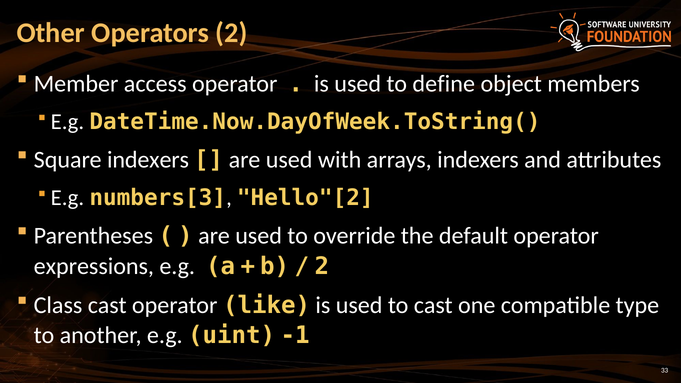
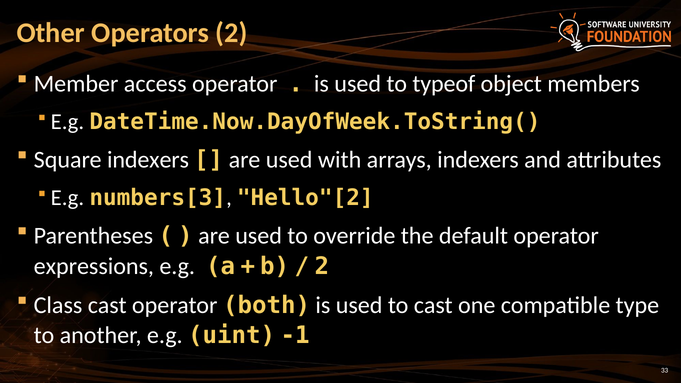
define: define -> typeof
like: like -> both
